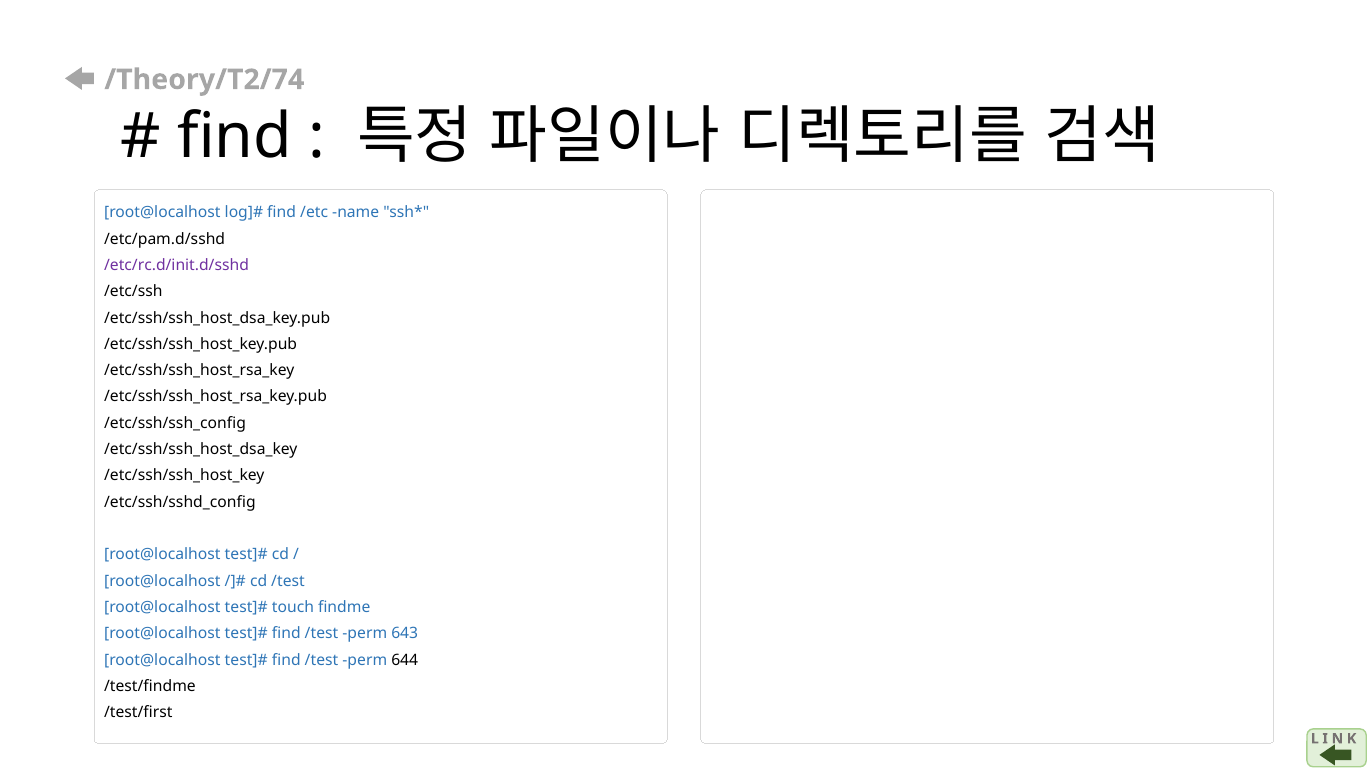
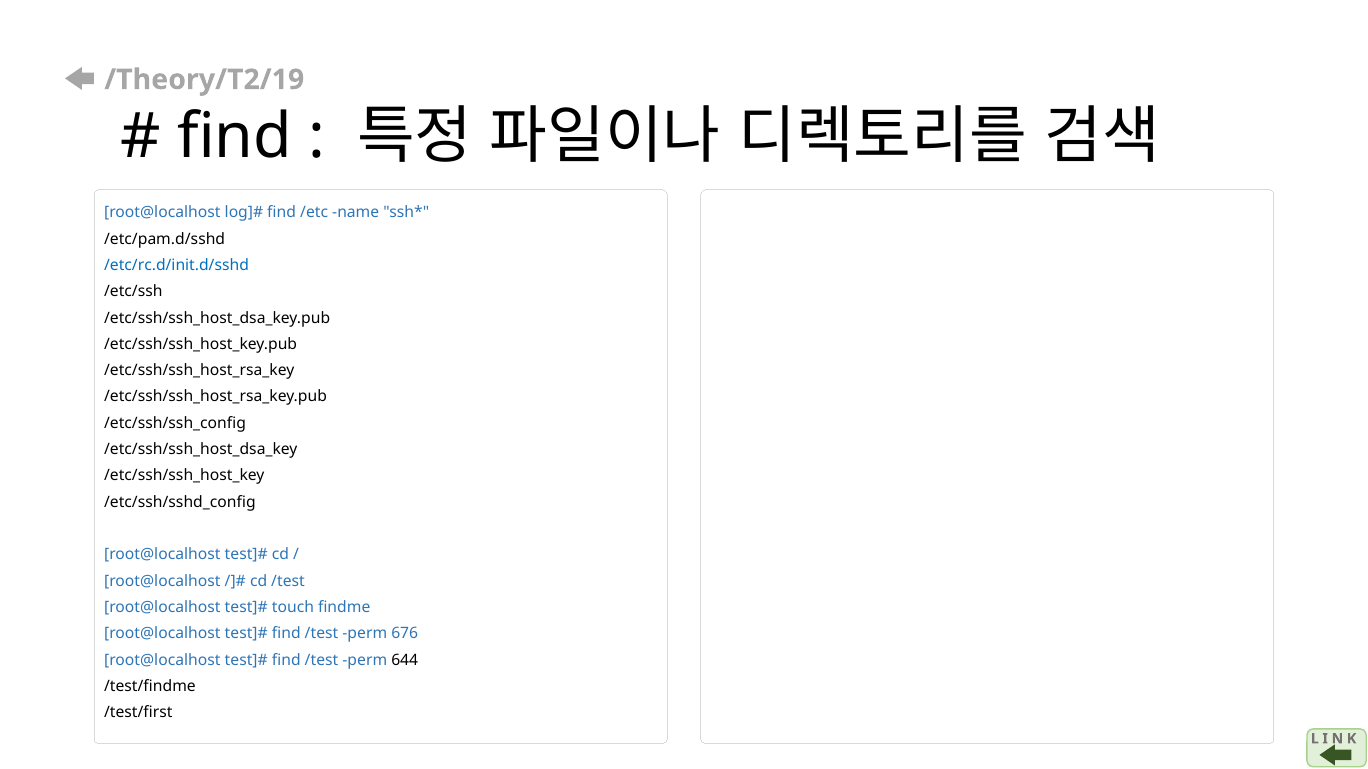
/Theory/T2/74: /Theory/T2/74 -> /Theory/T2/19
/etc/rc.d/init.d/sshd colour: purple -> blue
643: 643 -> 676
